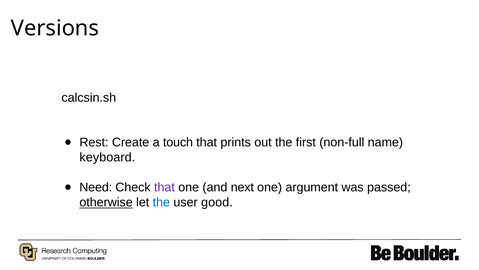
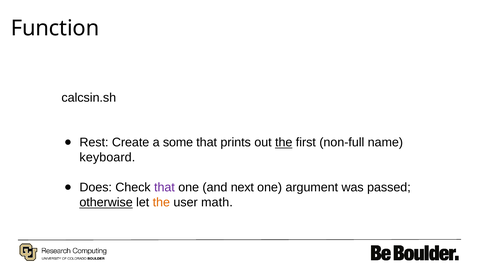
Versions: Versions -> Function
touch: touch -> some
the at (284, 142) underline: none -> present
Need: Need -> Does
the at (161, 202) colour: blue -> orange
good: good -> math
